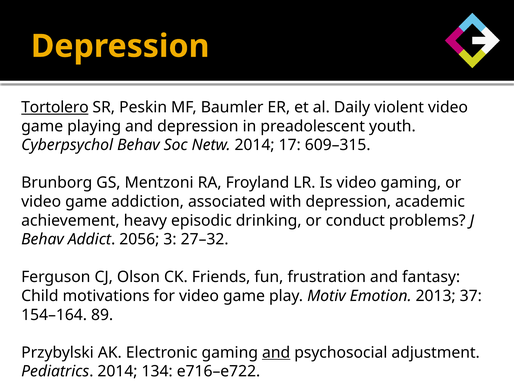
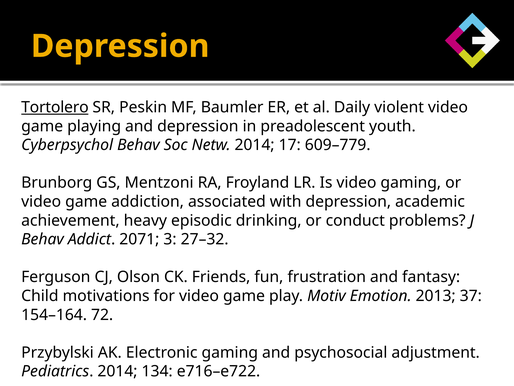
609–315: 609–315 -> 609–779
2056: 2056 -> 2071
89: 89 -> 72
and at (276, 352) underline: present -> none
